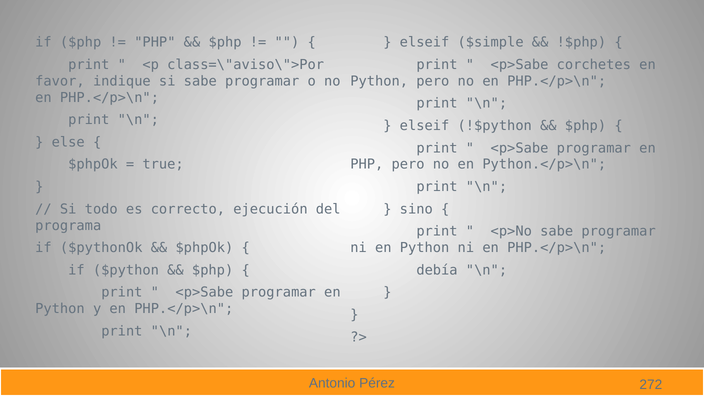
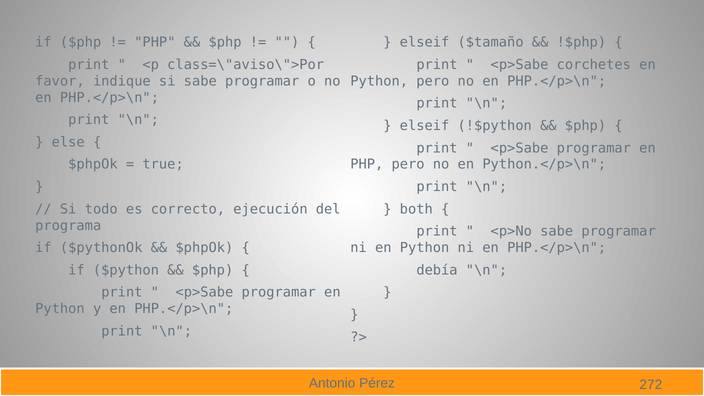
$simple: $simple -> $tamaño
sino: sino -> both
